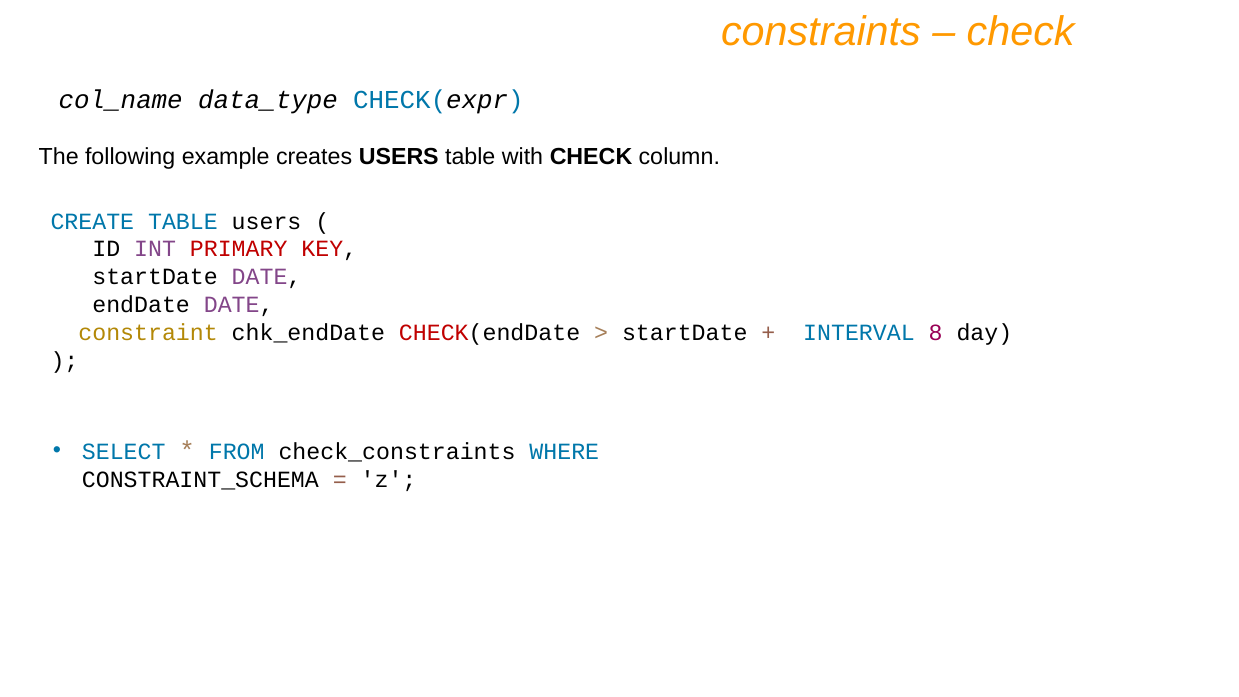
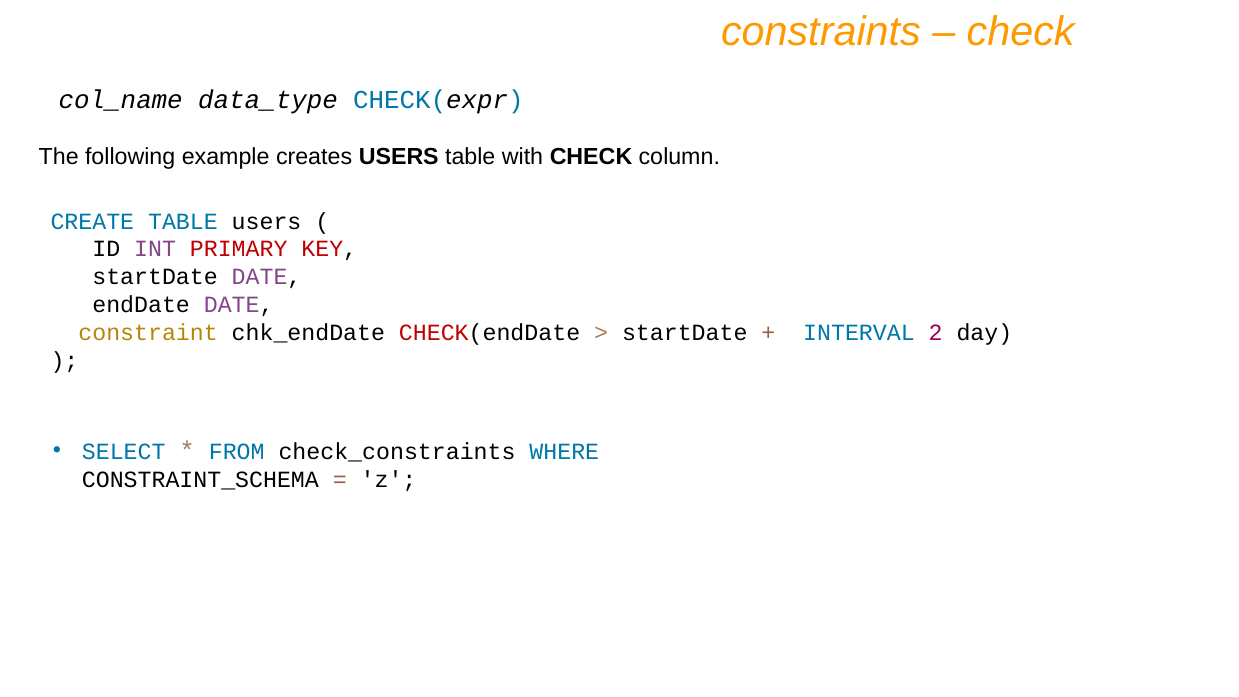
8: 8 -> 2
